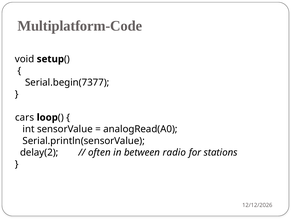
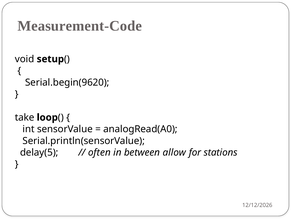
Multiplatform-Code: Multiplatform-Code -> Measurement-Code
Serial.begin(7377: Serial.begin(7377 -> Serial.begin(9620
cars: cars -> take
delay(2: delay(2 -> delay(5
radio: radio -> allow
